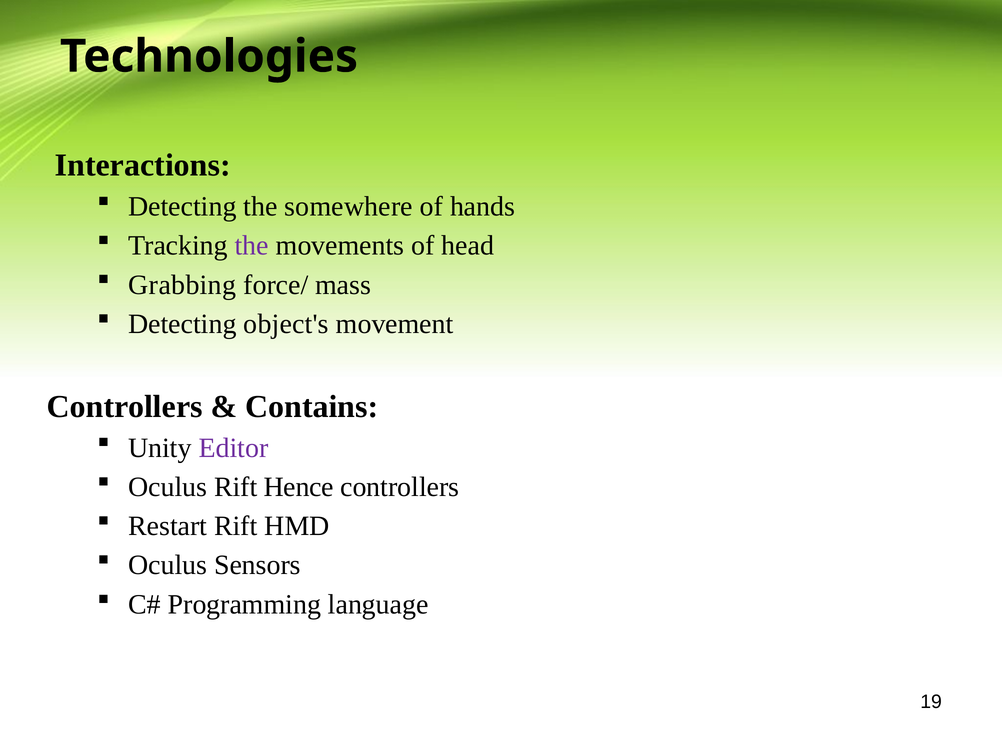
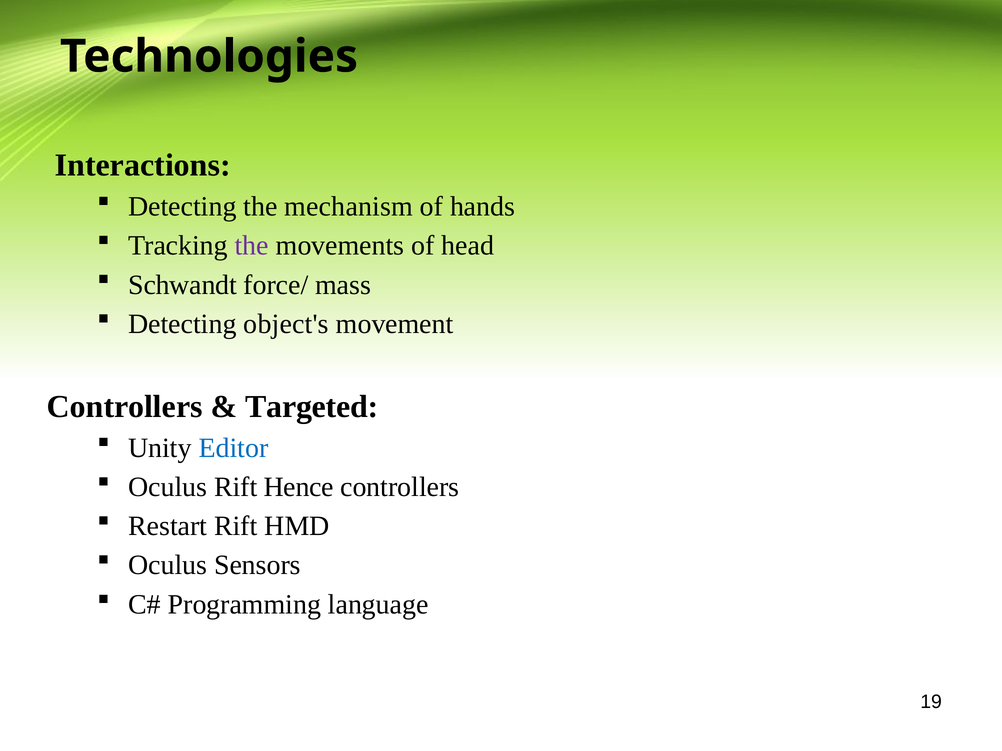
somewhere: somewhere -> mechanism
Grabbing: Grabbing -> Schwandt
Contains: Contains -> Targeted
Editor colour: purple -> blue
